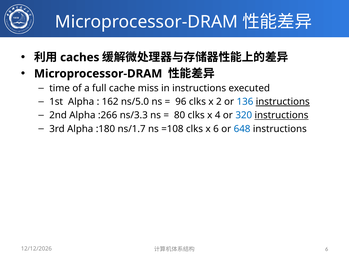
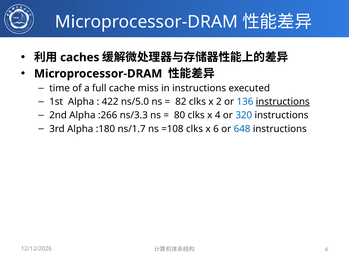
162: 162 -> 422
96: 96 -> 82
instructions at (282, 116) underline: present -> none
